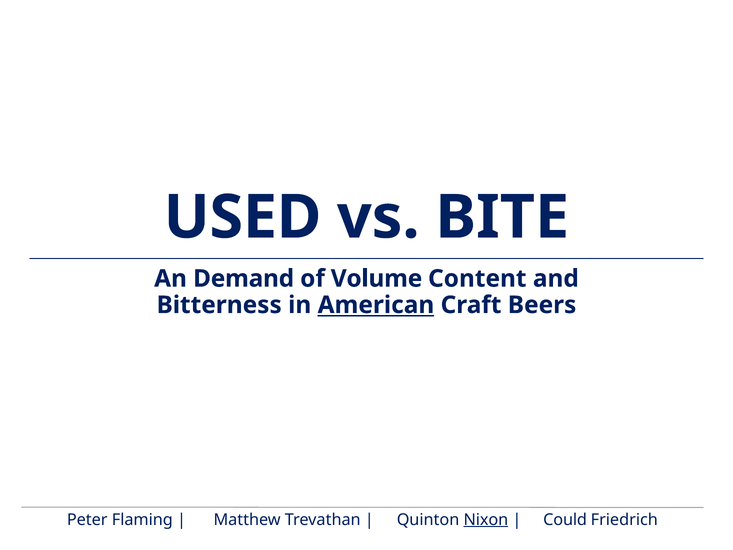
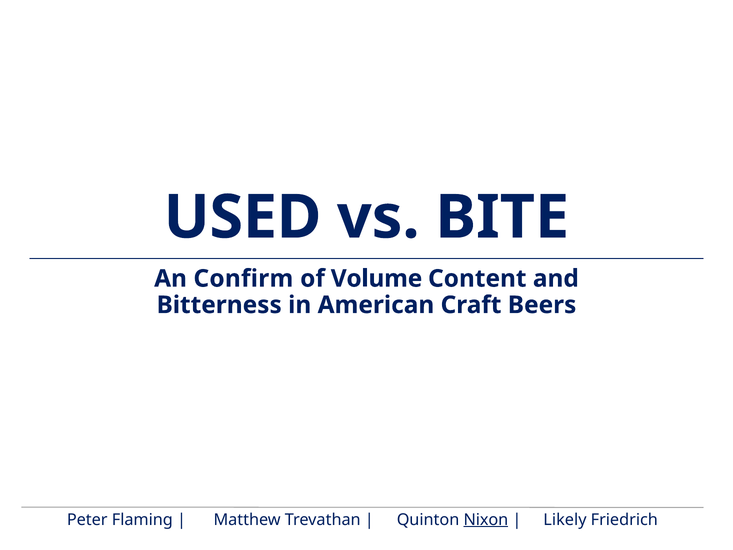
Demand: Demand -> Confirm
American underline: present -> none
Could: Could -> Likely
